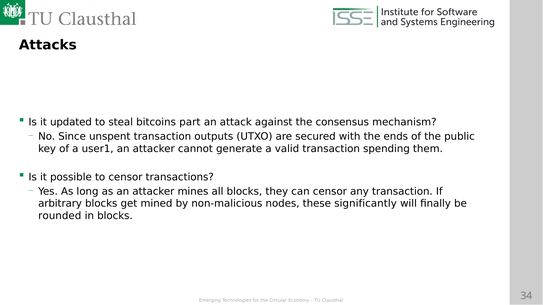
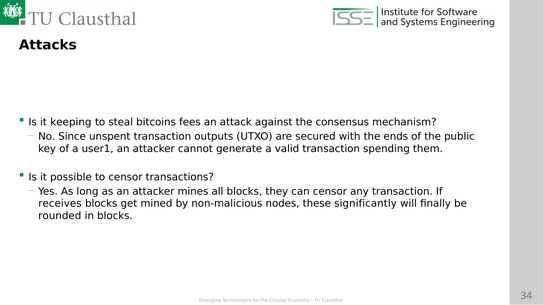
updated: updated -> keeping
part: part -> fees
arbitrary: arbitrary -> receives
